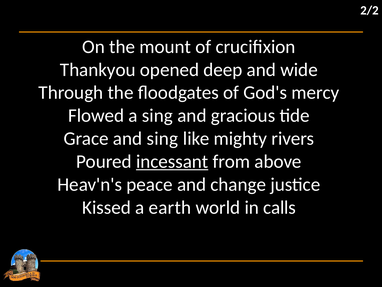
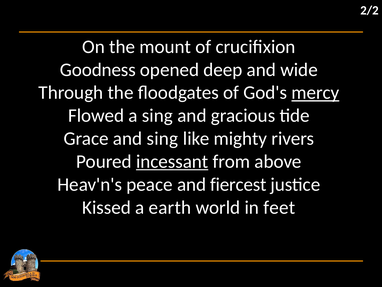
Thankyou: Thankyou -> Goodness
mercy underline: none -> present
change: change -> fiercest
calls: calls -> feet
